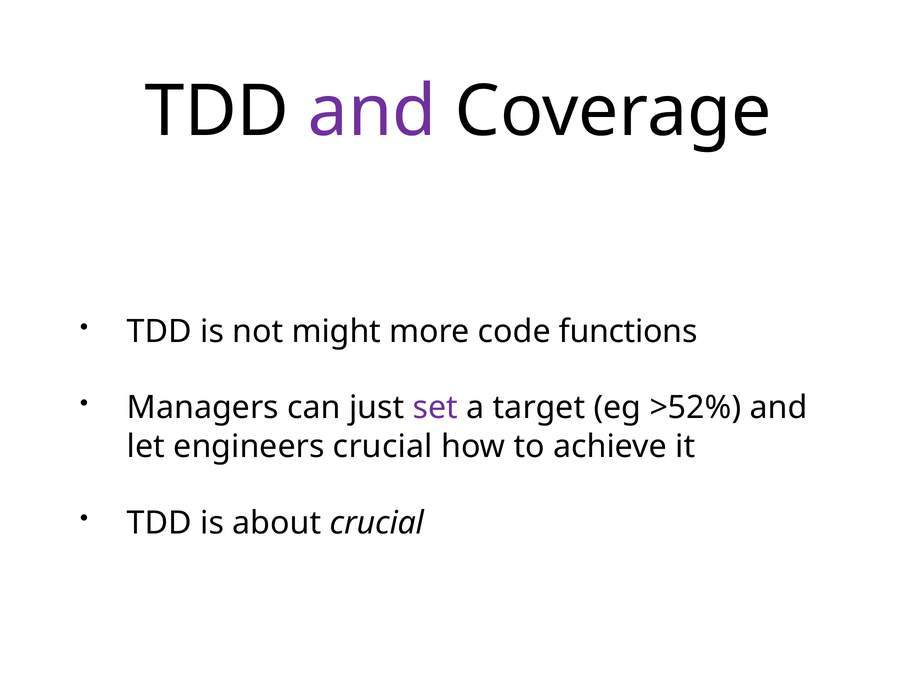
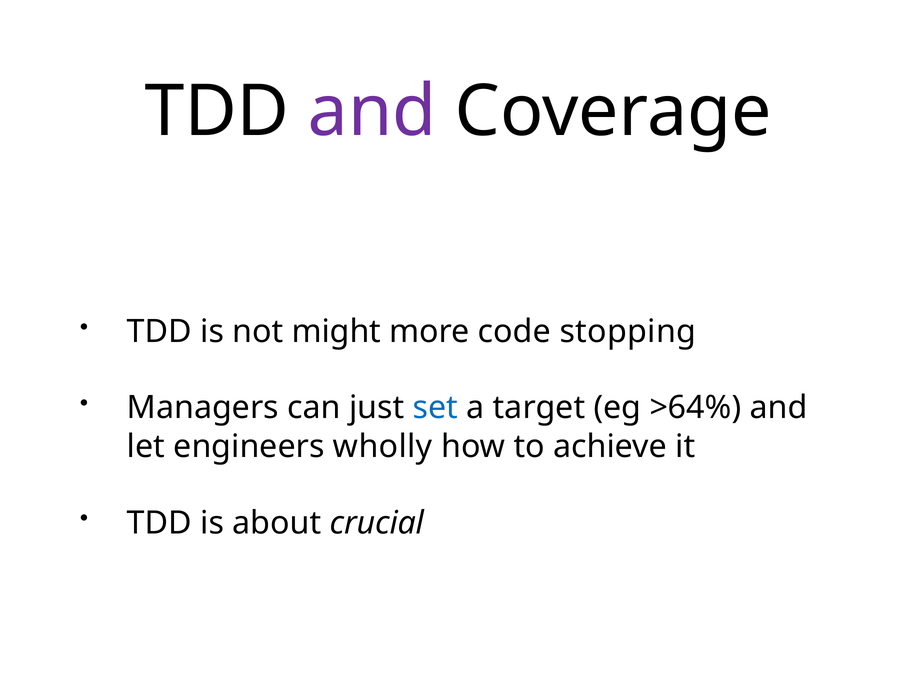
functions: functions -> stopping
set colour: purple -> blue
>52%: >52% -> >64%
engineers crucial: crucial -> wholly
